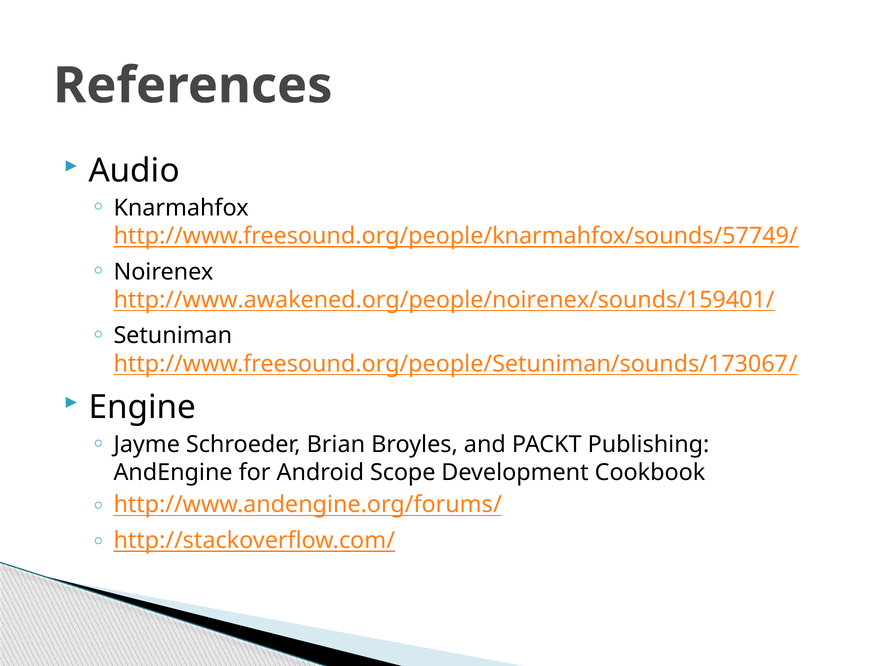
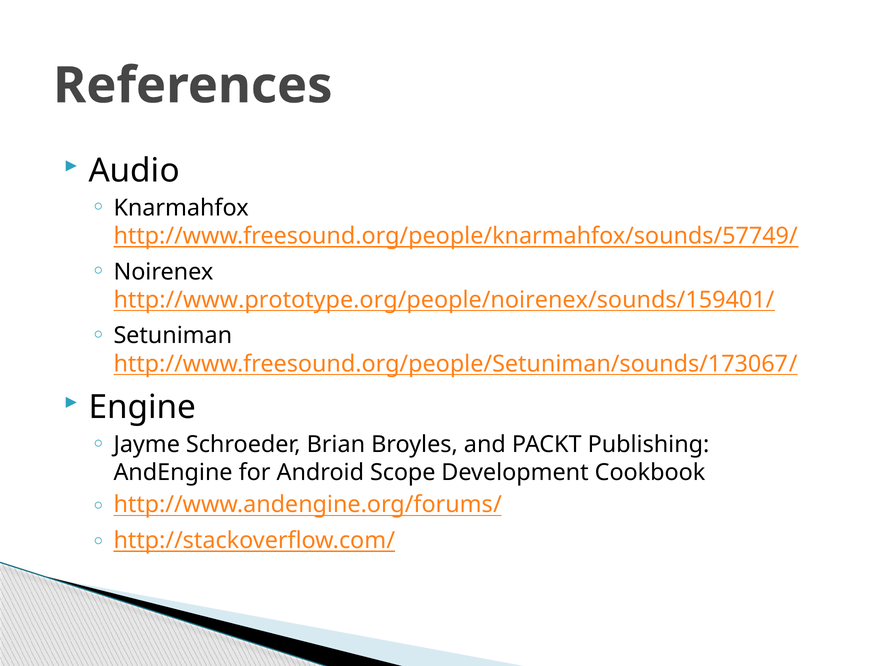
http://www.awakened.org/people/noirenex/sounds/159401/: http://www.awakened.org/people/noirenex/sounds/159401/ -> http://www.prototype.org/people/noirenex/sounds/159401/
